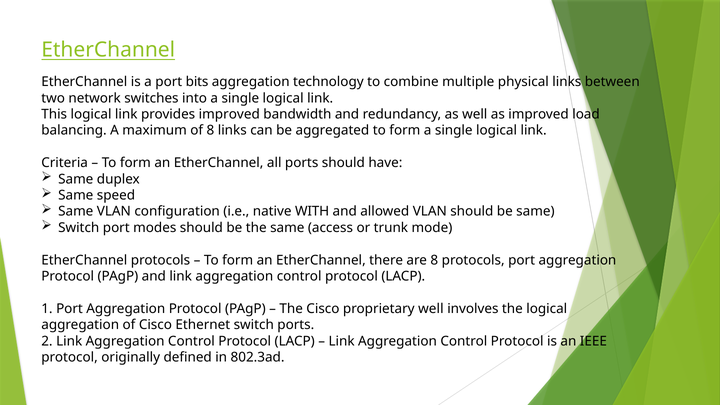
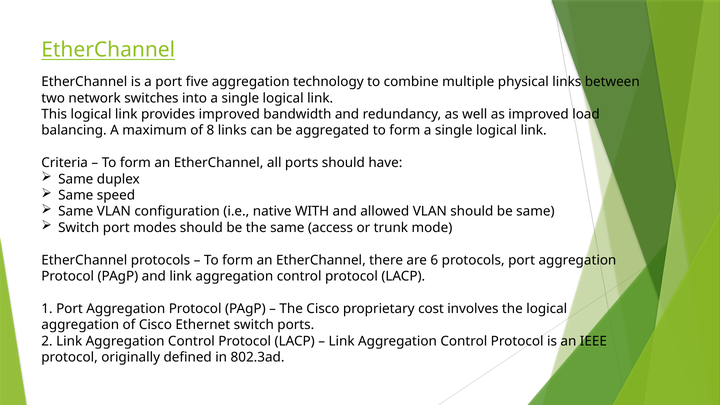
bits: bits -> five
are 8: 8 -> 6
proprietary well: well -> cost
